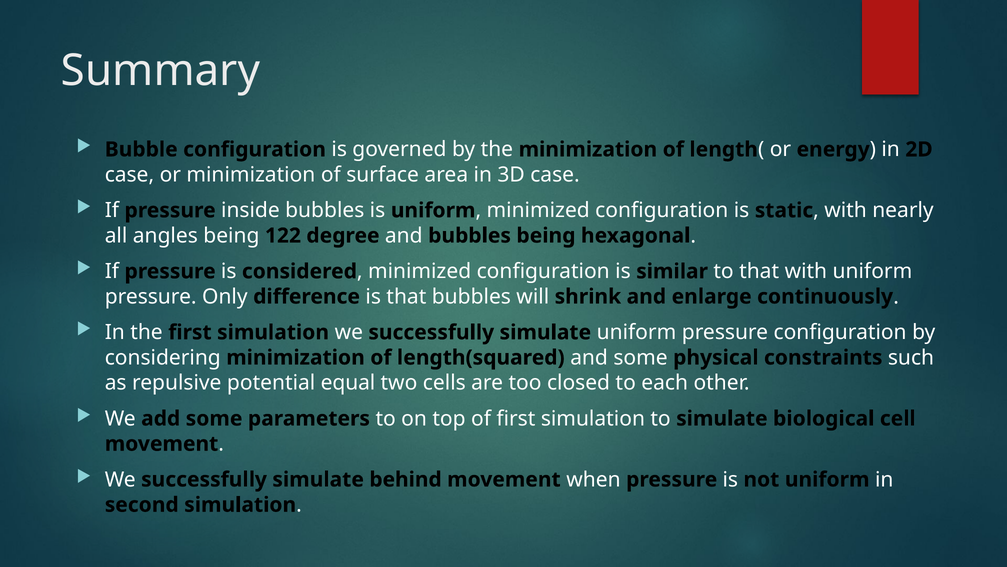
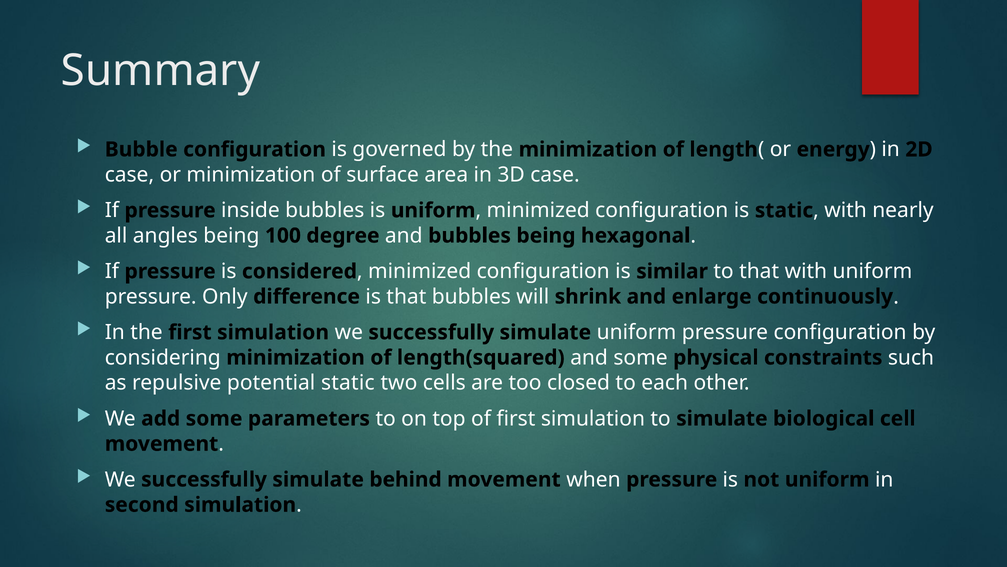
122: 122 -> 100
potential equal: equal -> static
